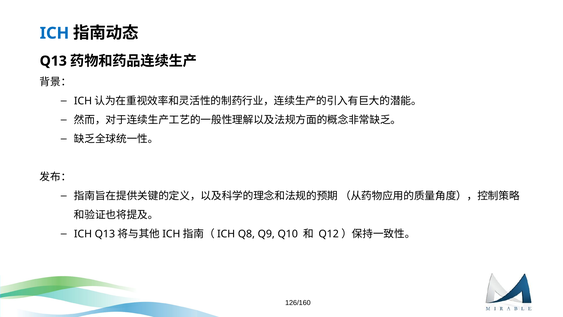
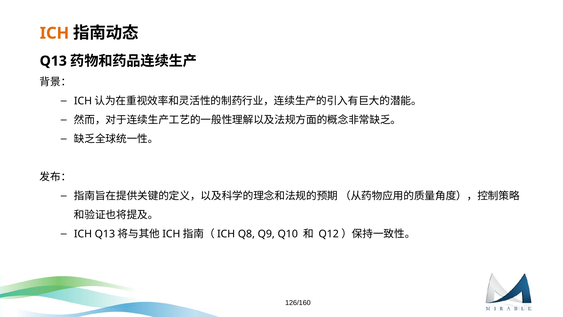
ICH at (54, 33) colour: blue -> orange
